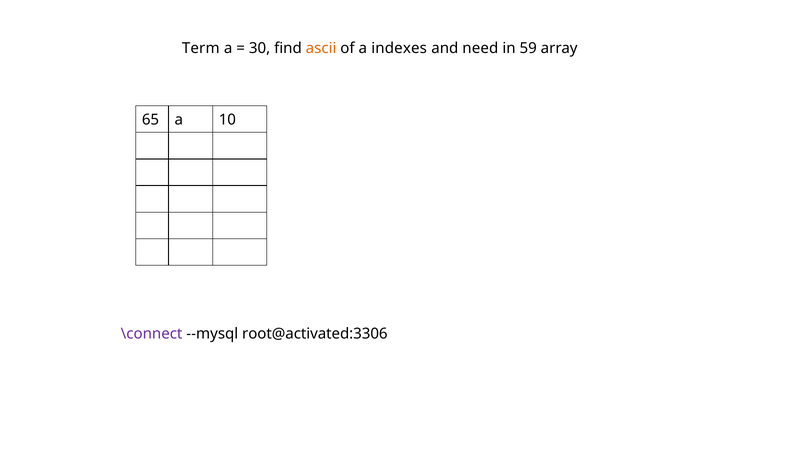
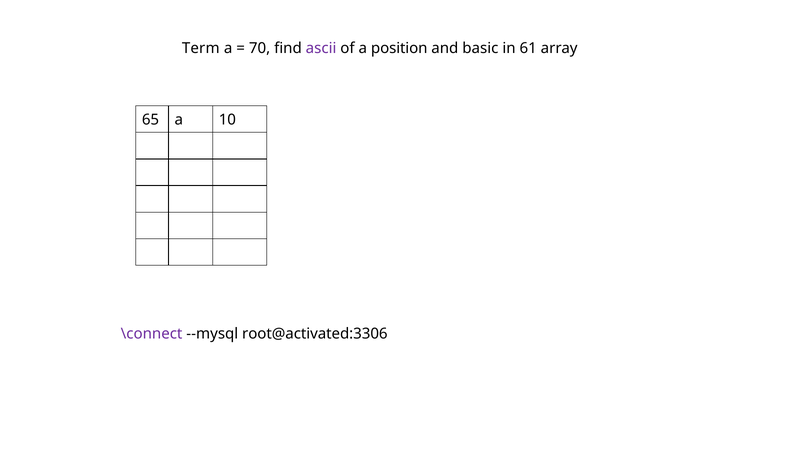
30: 30 -> 70
ascii colour: orange -> purple
indexes: indexes -> position
need: need -> basic
59: 59 -> 61
